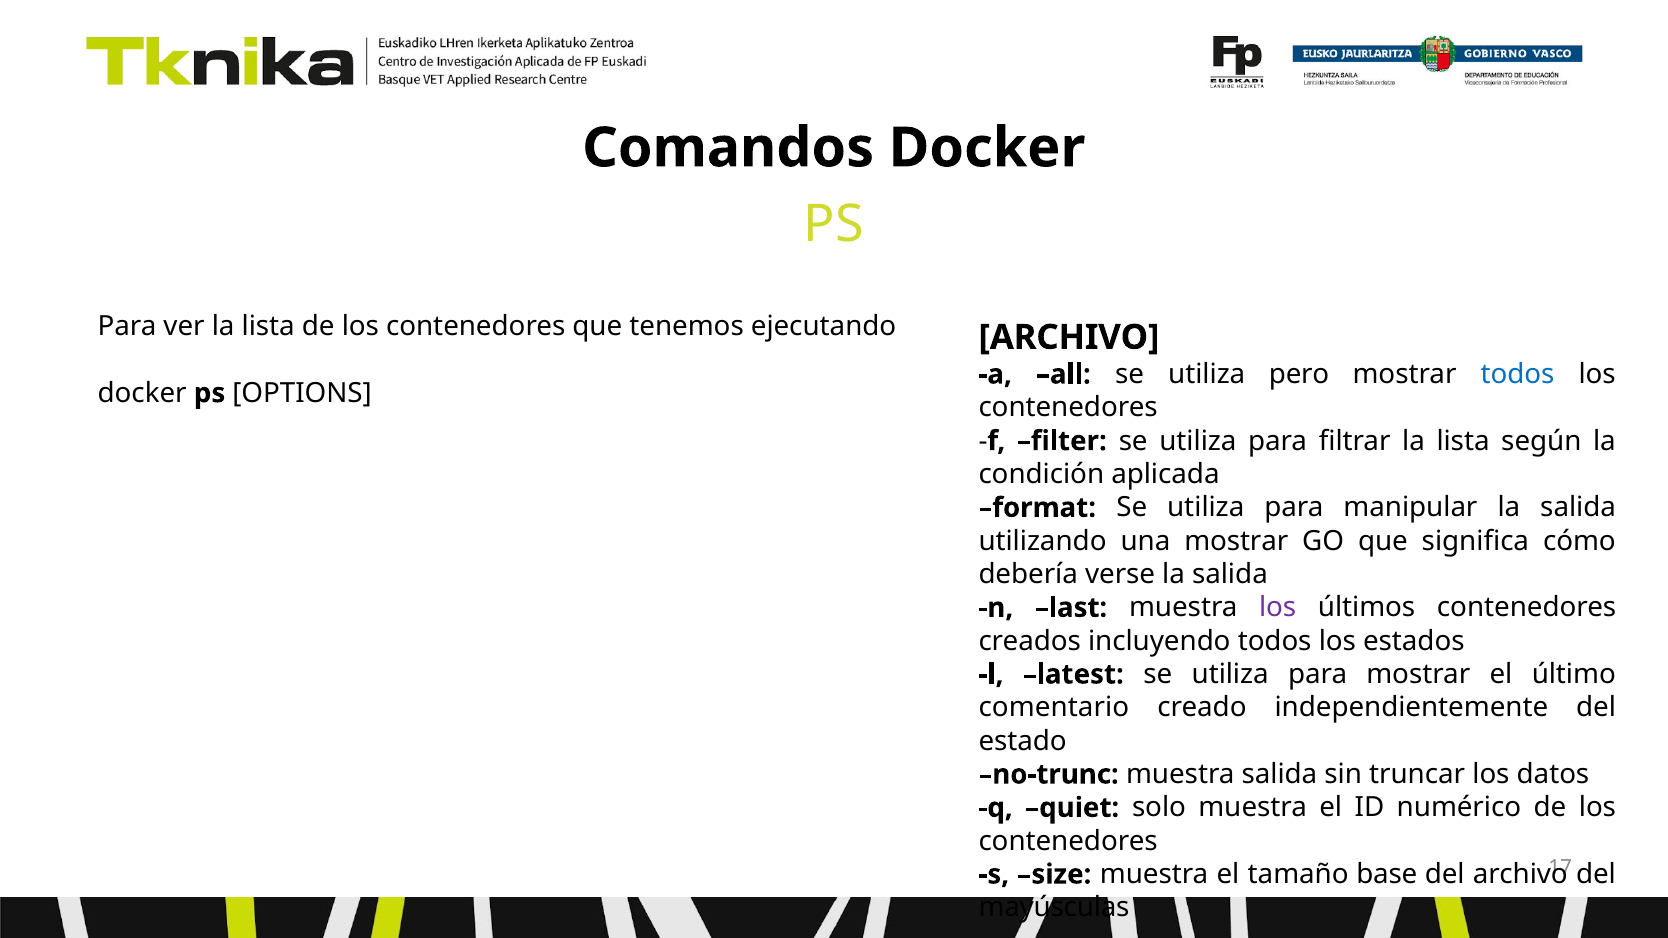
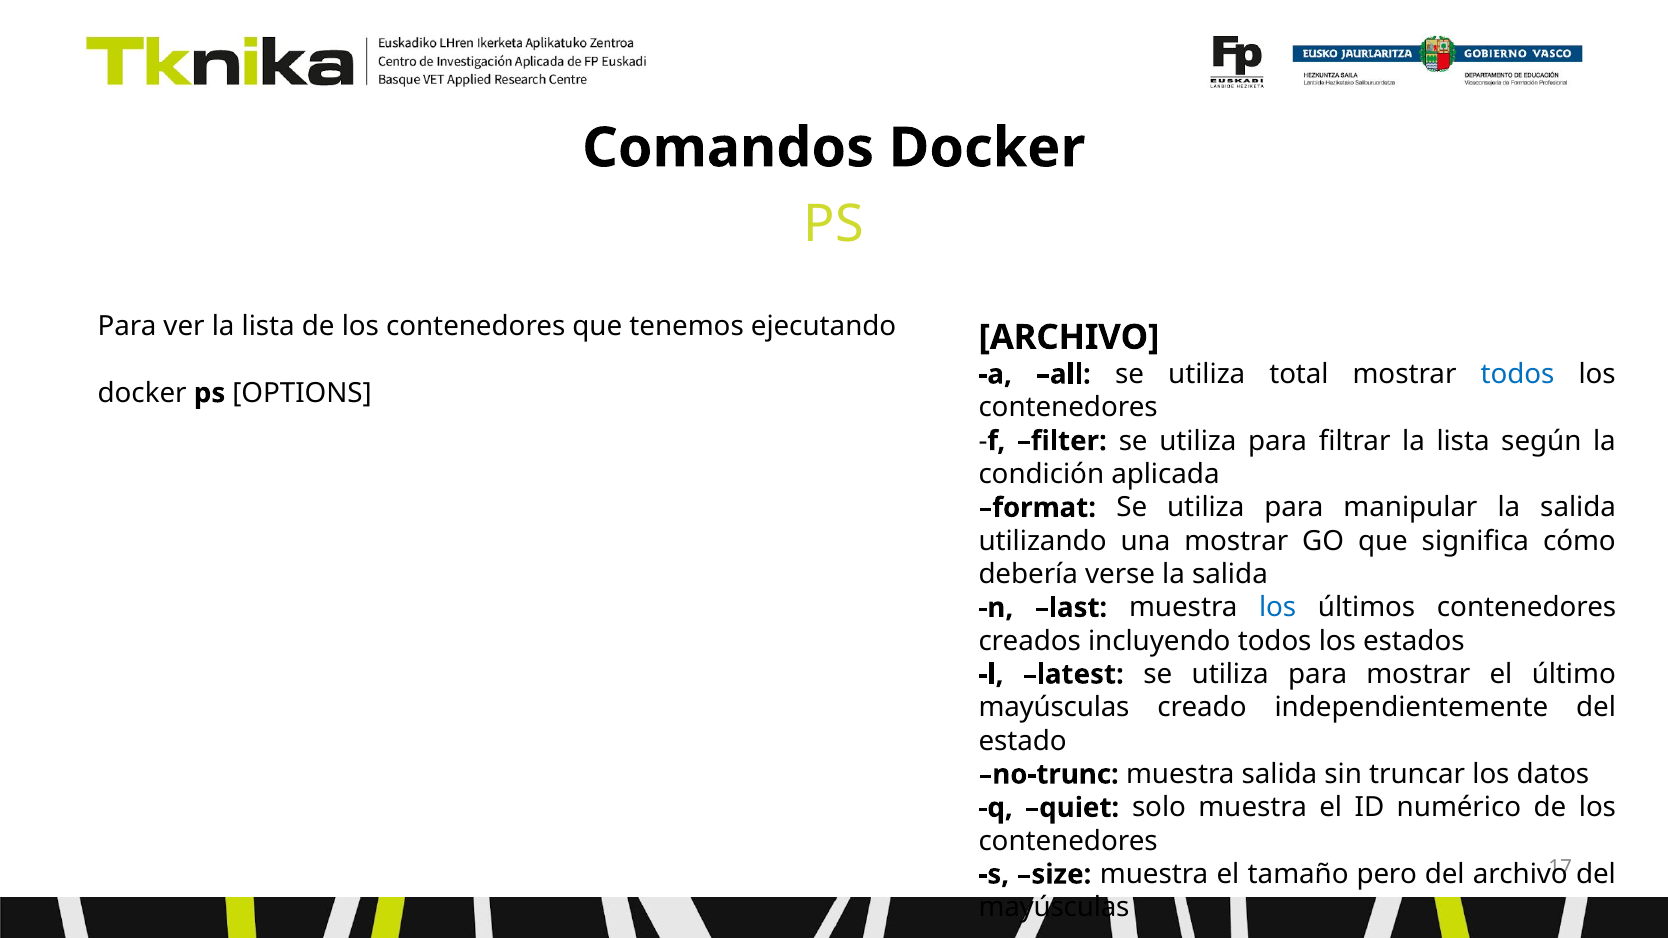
pero: pero -> total
los at (1278, 608) colour: purple -> blue
comentario at (1054, 708): comentario -> mayúsculas
base: base -> pero
